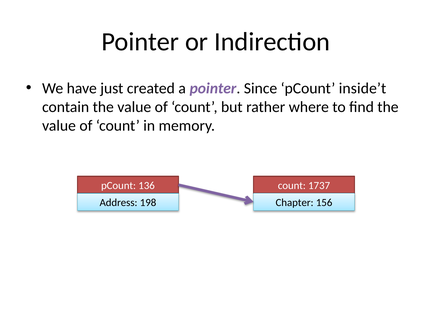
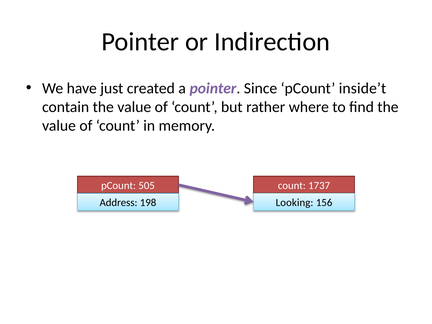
136: 136 -> 505
Chapter: Chapter -> Looking
